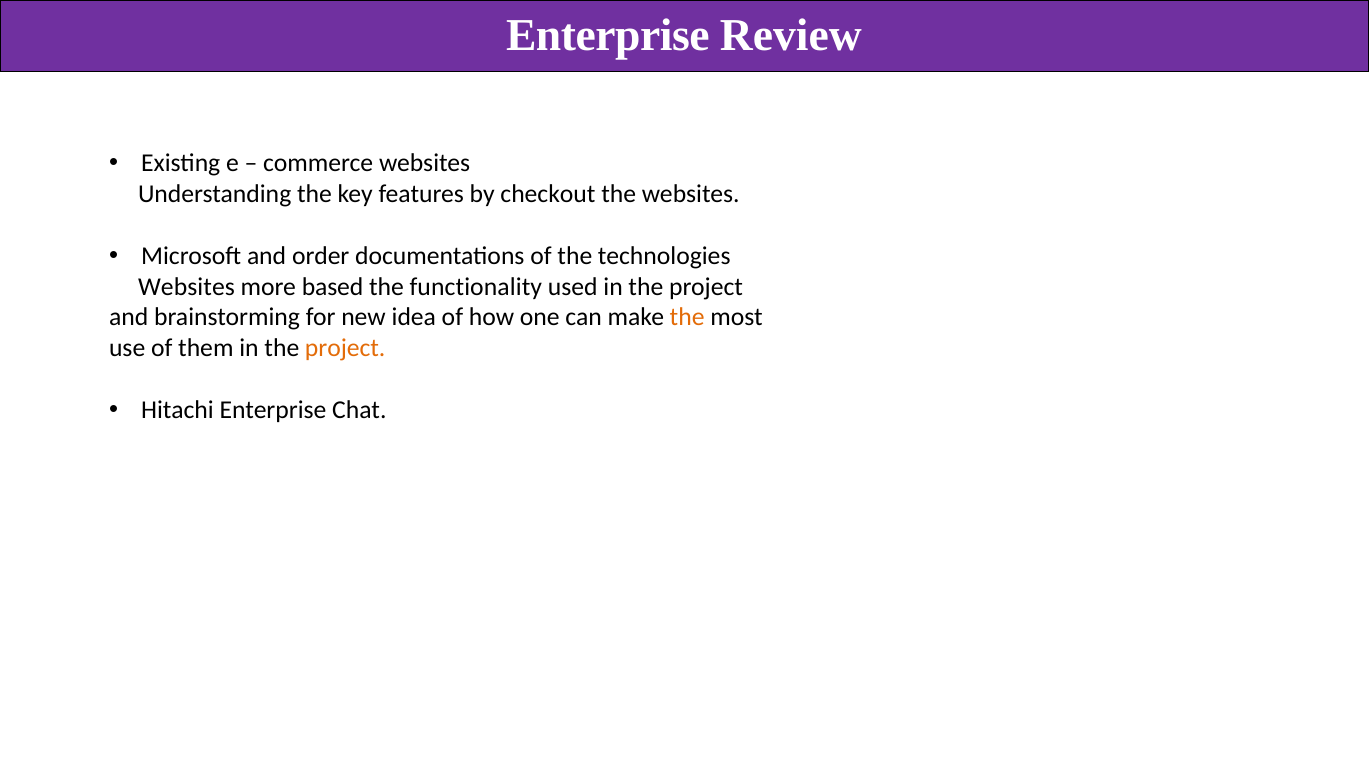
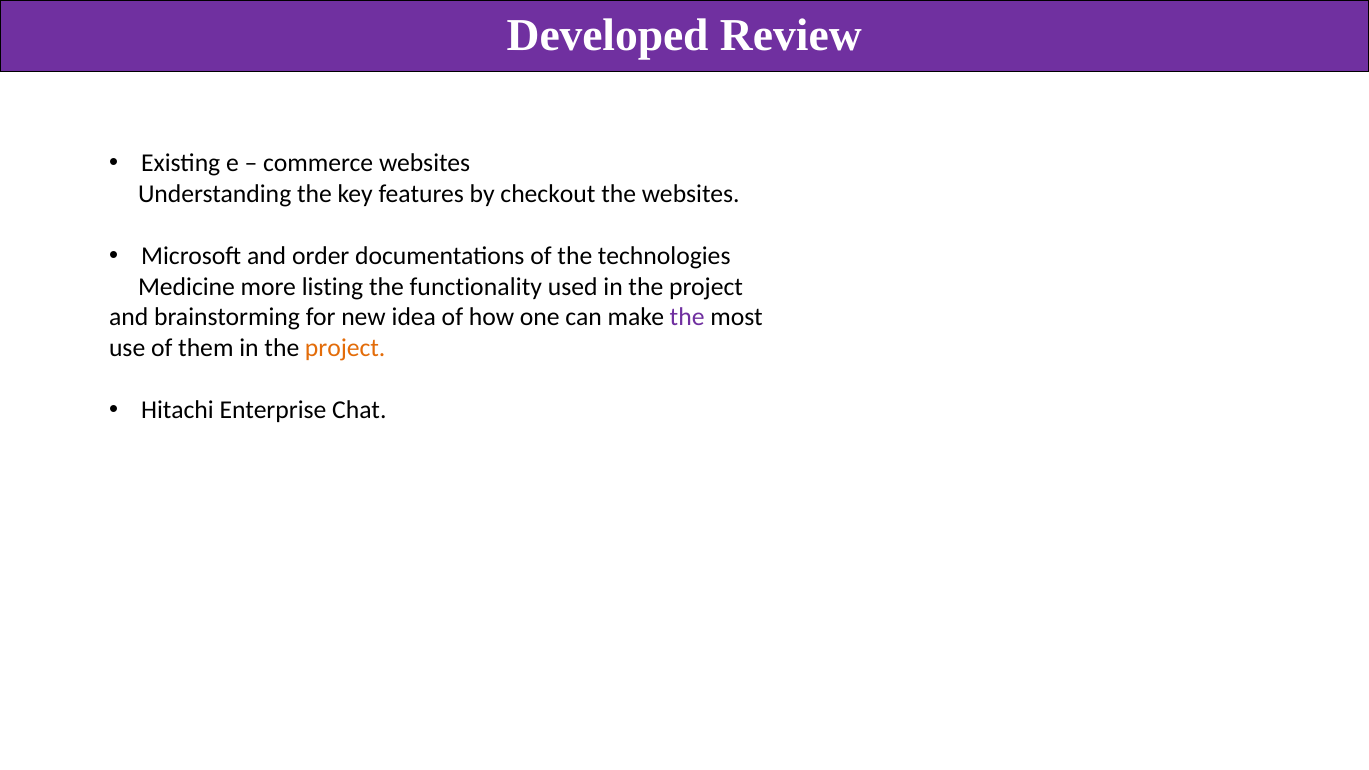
Enterprise at (608, 36): Enterprise -> Developed
Websites at (186, 287): Websites -> Medicine
based: based -> listing
the at (687, 318) colour: orange -> purple
